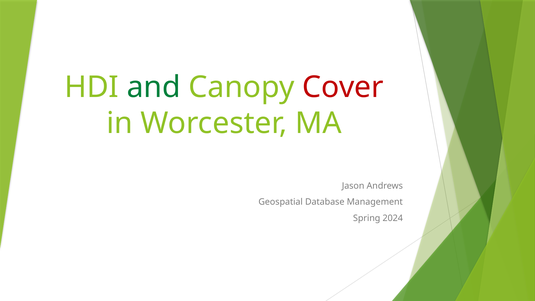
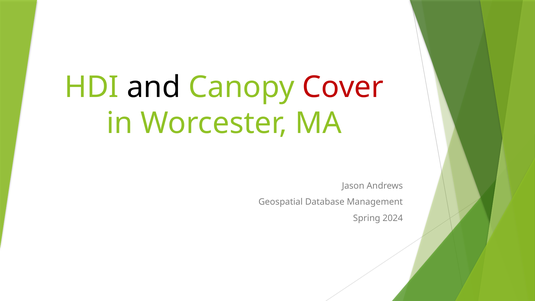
and colour: green -> black
